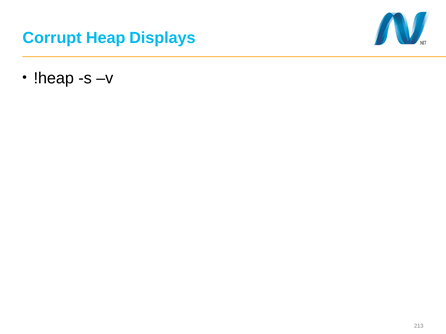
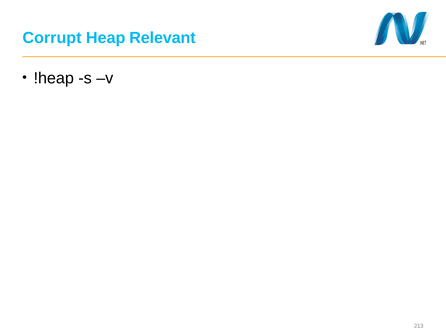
Displays: Displays -> Relevant
